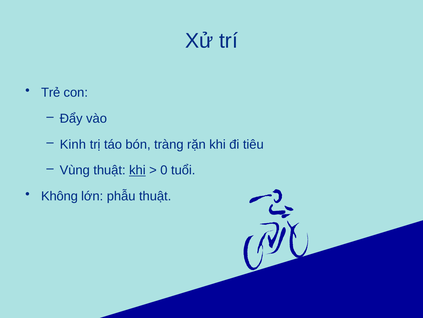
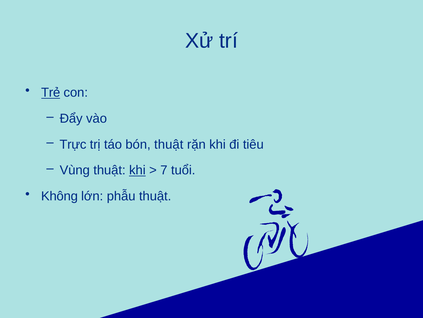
Trẻ underline: none -> present
Kinh: Kinh -> Trực
bón tràng: tràng -> thuật
0: 0 -> 7
